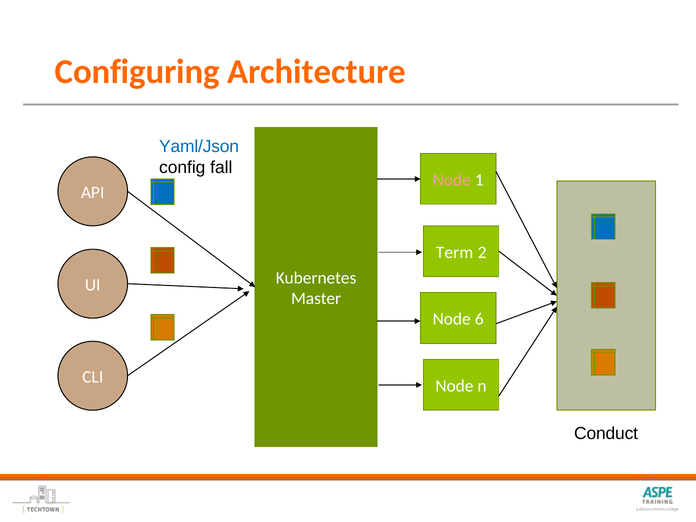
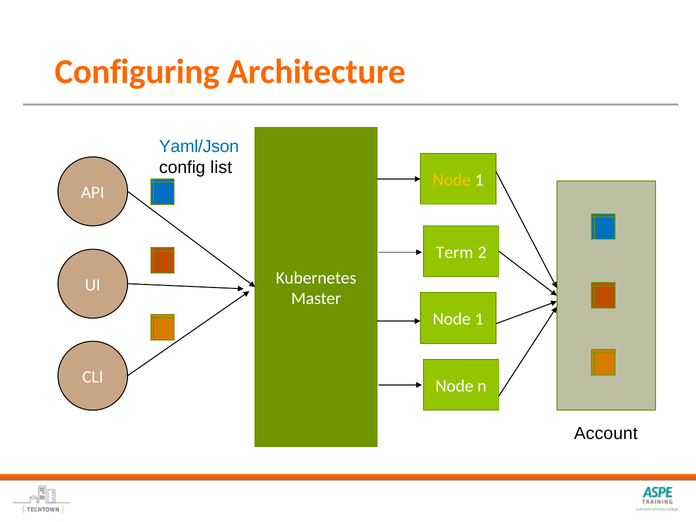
fall: fall -> list
Node at (452, 180) colour: pink -> yellow
6 at (479, 319): 6 -> 1
Conduct: Conduct -> Account
